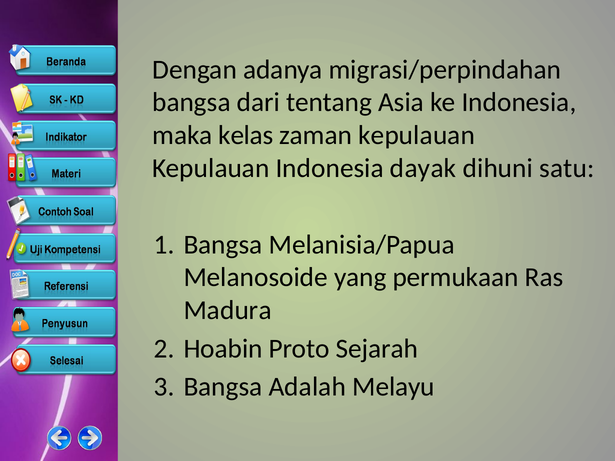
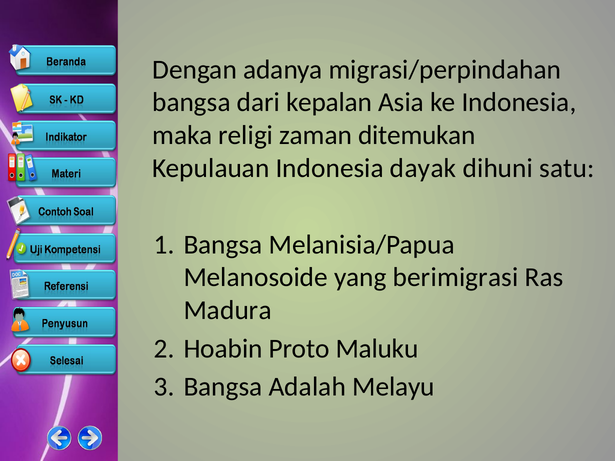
tentang: tentang -> kepalan
kelas: kelas -> religi
zaman kepulauan: kepulauan -> ditemukan
permukaan: permukaan -> berimigrasi
Sejarah: Sejarah -> Maluku
